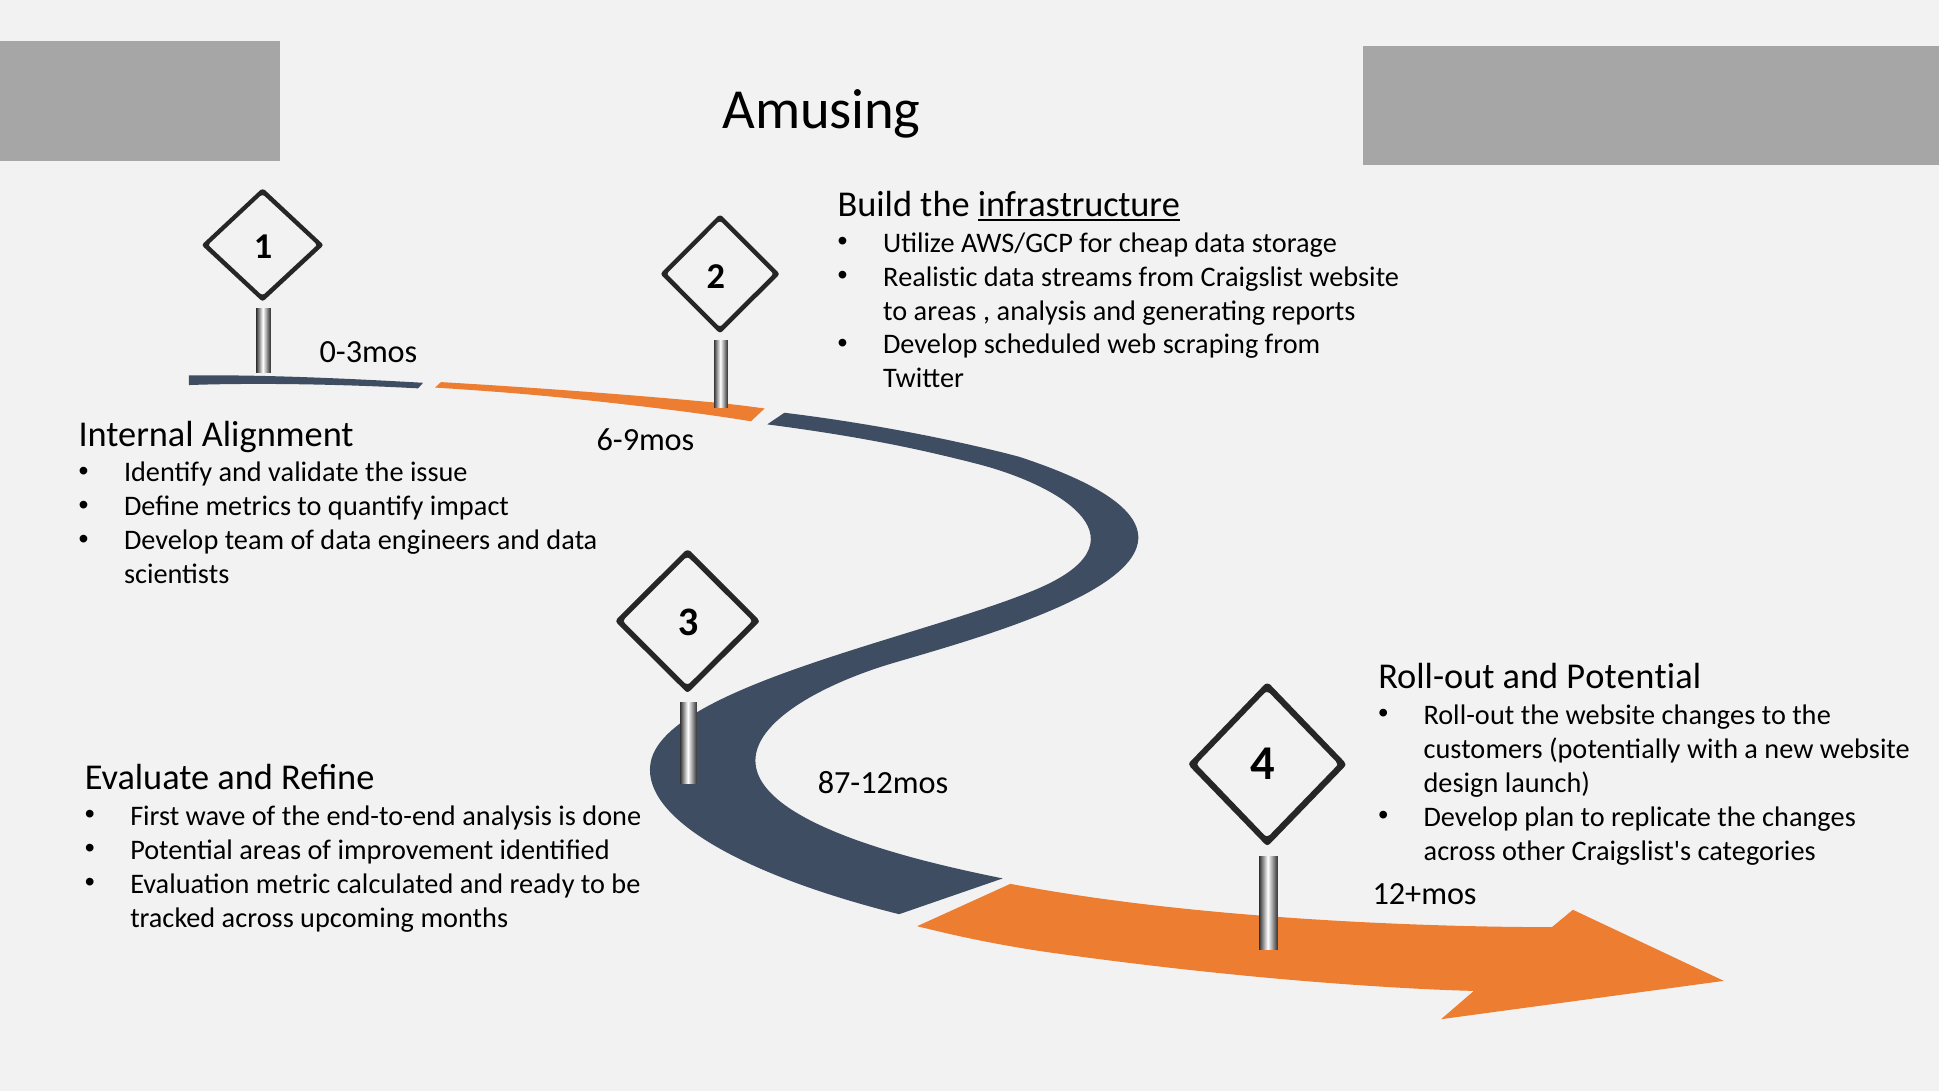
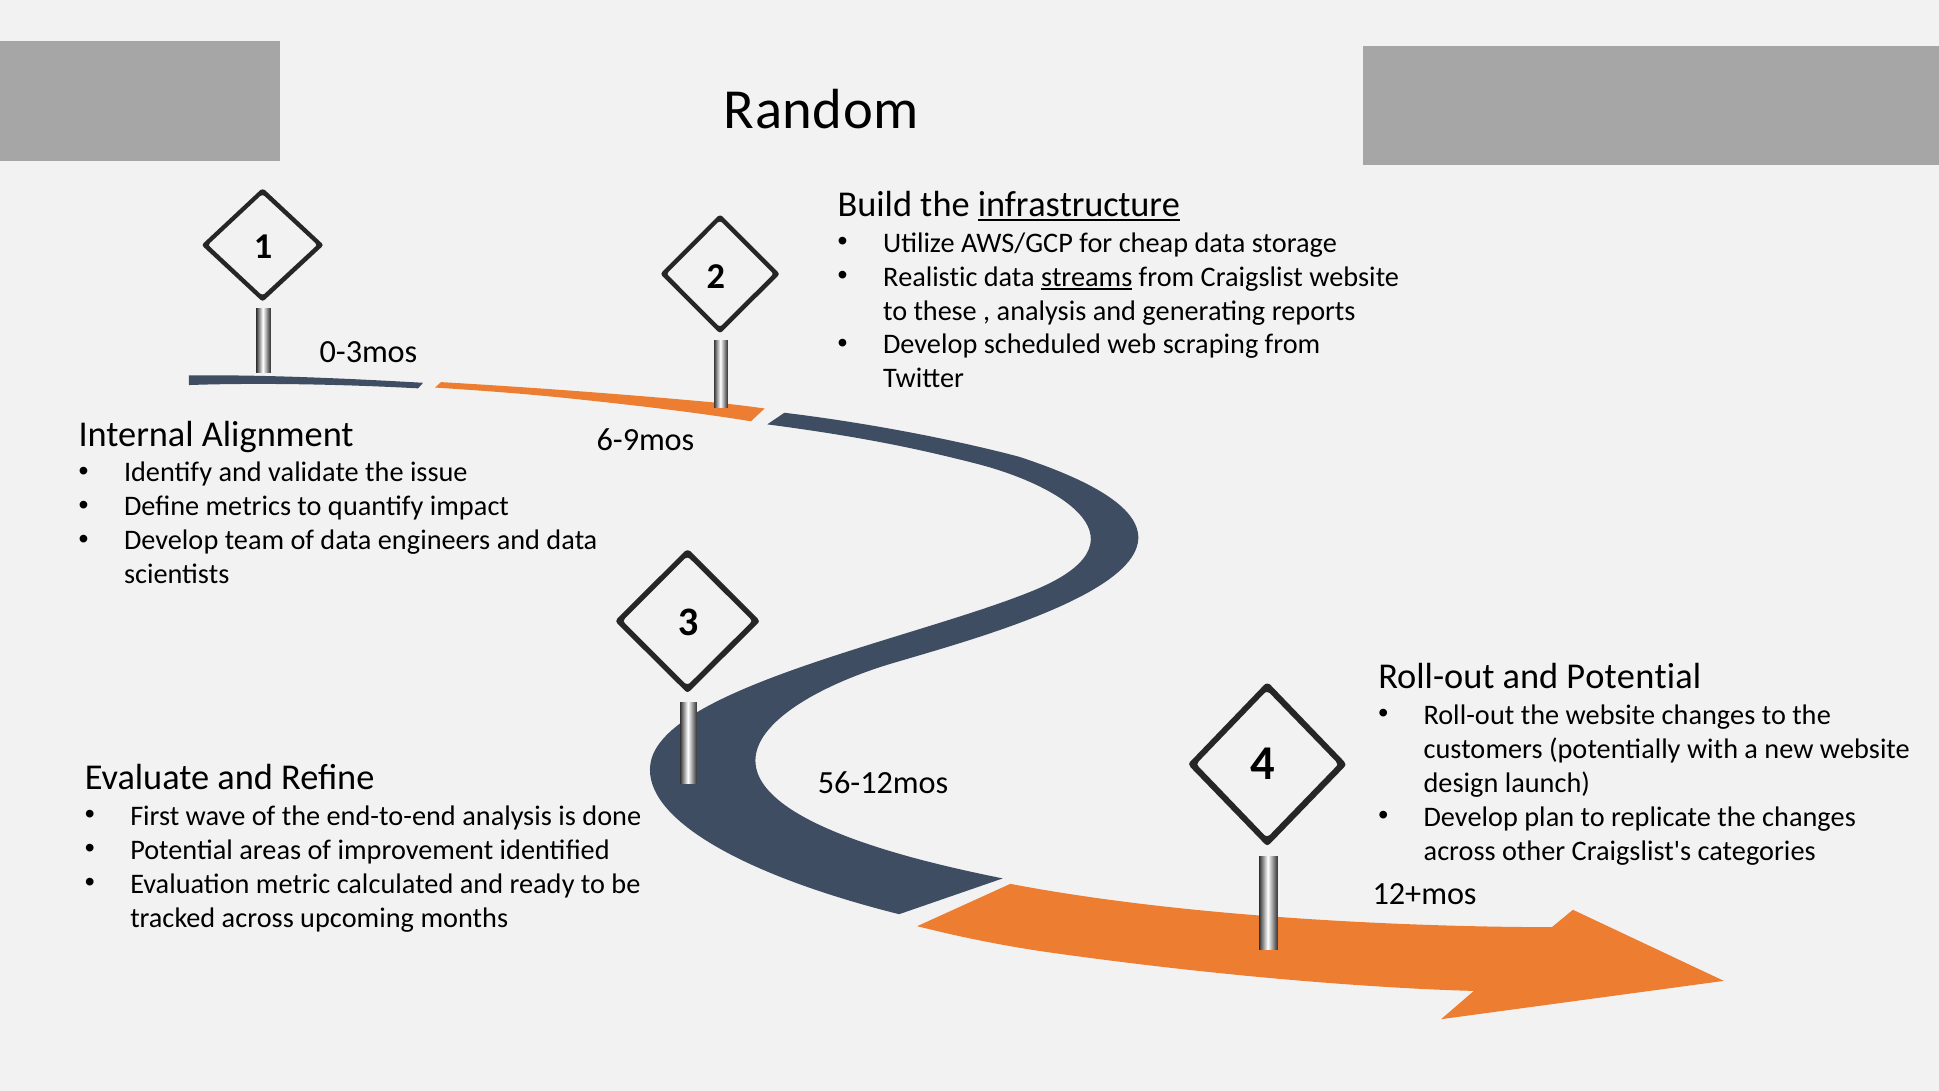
Amusing: Amusing -> Random
streams underline: none -> present
to areas: areas -> these
87-12mos: 87-12mos -> 56-12mos
